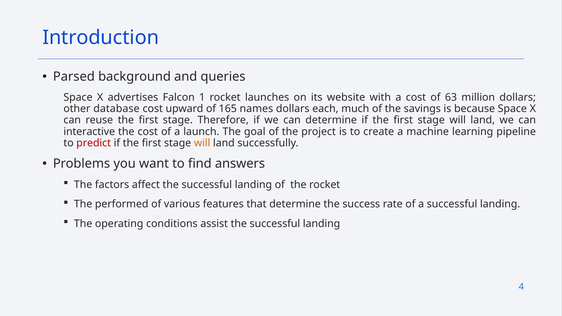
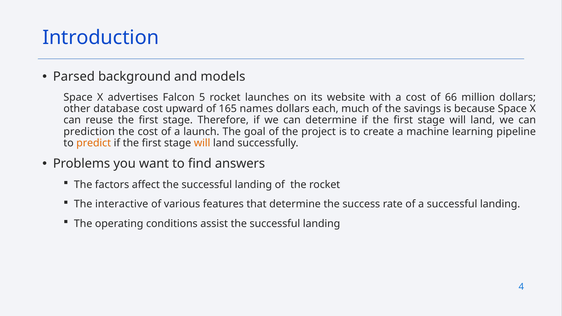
queries: queries -> models
1: 1 -> 5
63: 63 -> 66
interactive: interactive -> prediction
predict colour: red -> orange
performed: performed -> interactive
